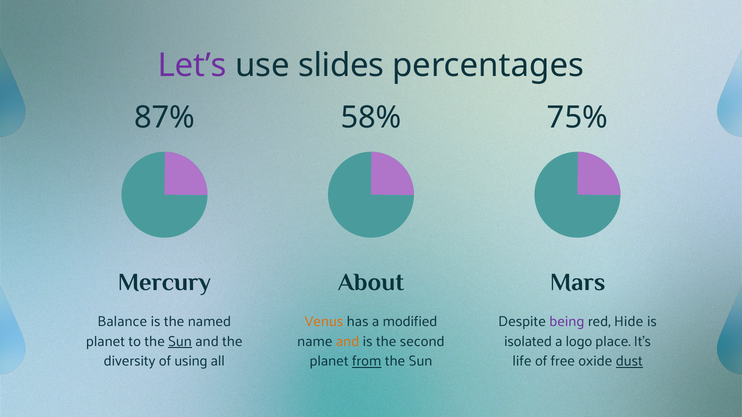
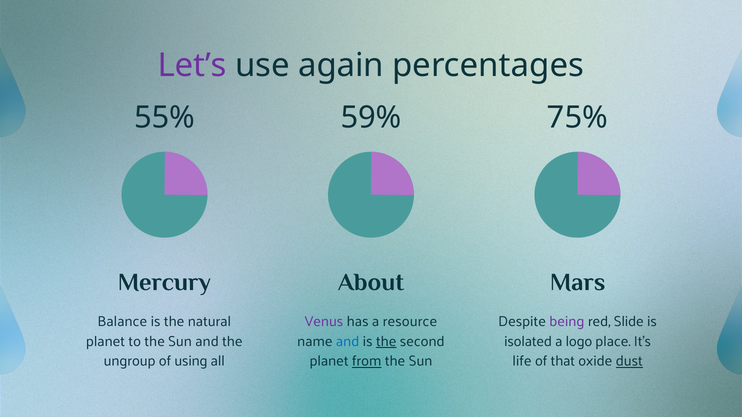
slides: slides -> again
87%: 87% -> 55%
58%: 58% -> 59%
named: named -> natural
Venus colour: orange -> purple
modified: modified -> resource
Hide: Hide -> Slide
Sun at (180, 342) underline: present -> none
and at (348, 342) colour: orange -> blue
the at (386, 342) underline: none -> present
diversity: diversity -> ungroup
free: free -> that
